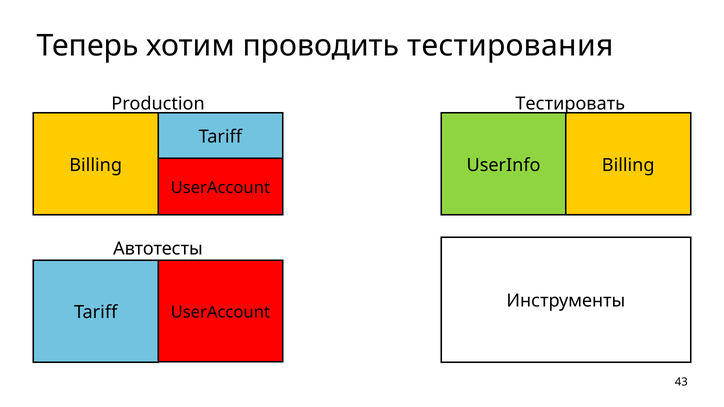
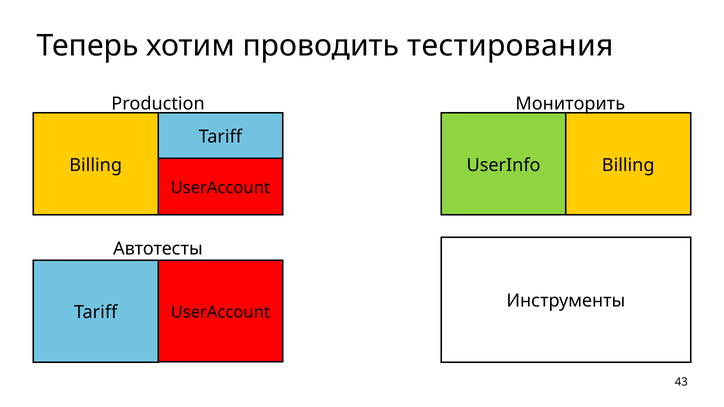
Тестировать: Тестировать -> Мониторить
